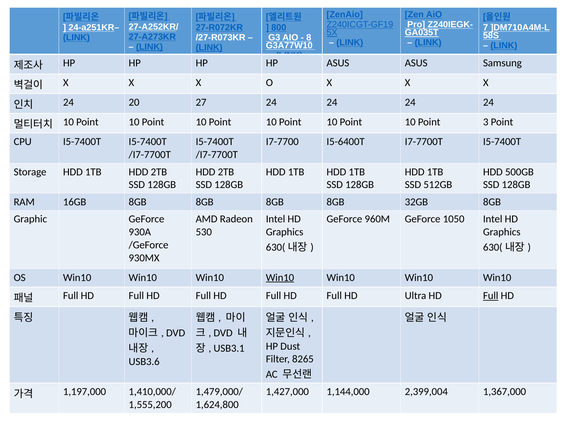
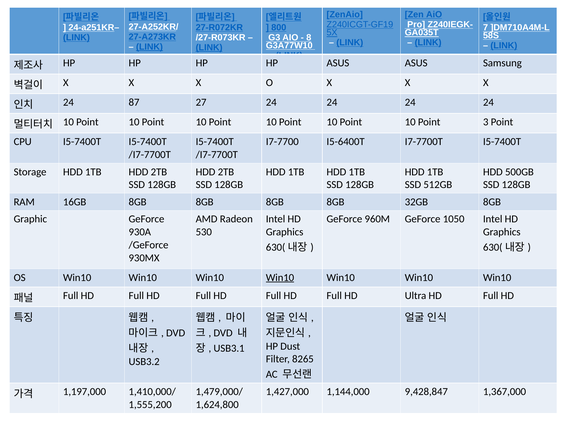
20: 20 -> 87
Full at (491, 296) underline: present -> none
USB3.6: USB3.6 -> USB3.2
2,399,004: 2,399,004 -> 9,428,847
